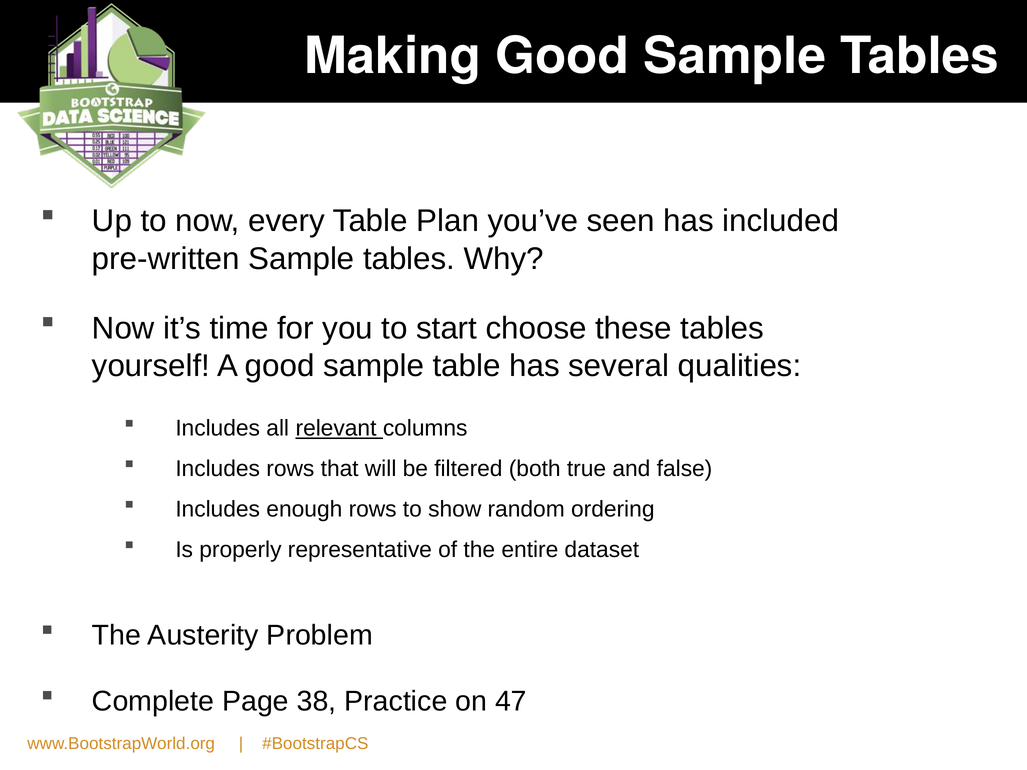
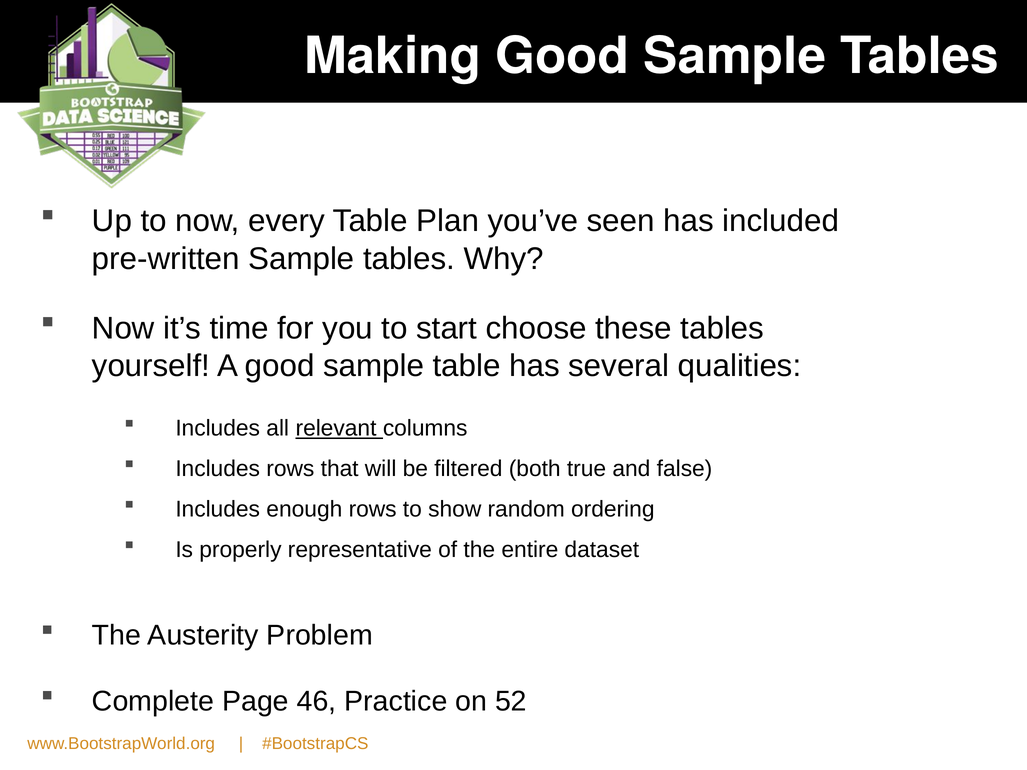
38: 38 -> 46
47: 47 -> 52
